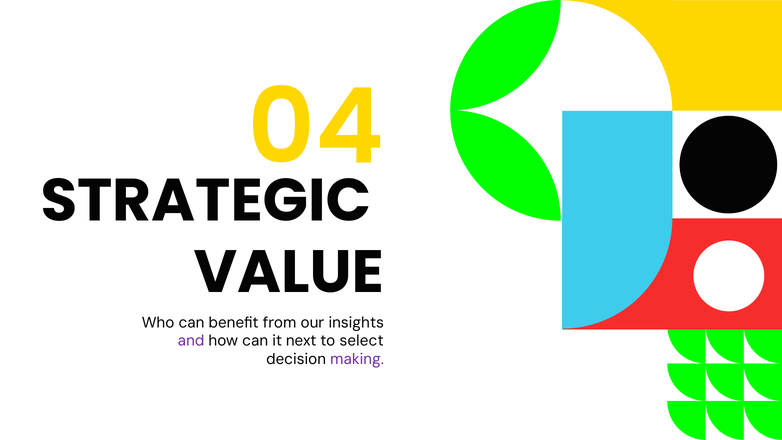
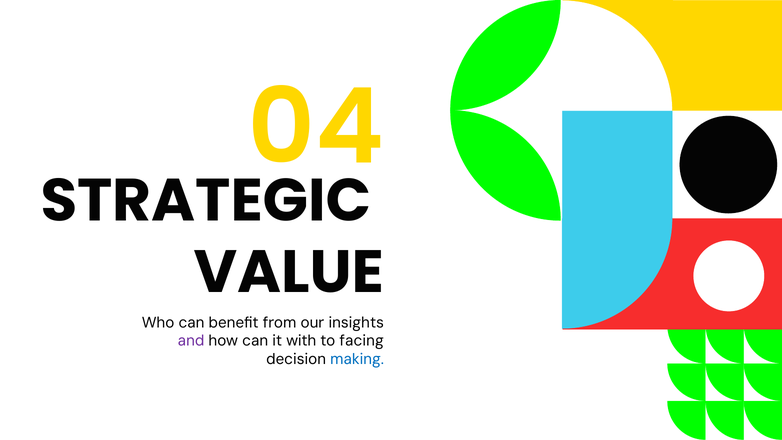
next: next -> with
select: select -> facing
making colour: purple -> blue
